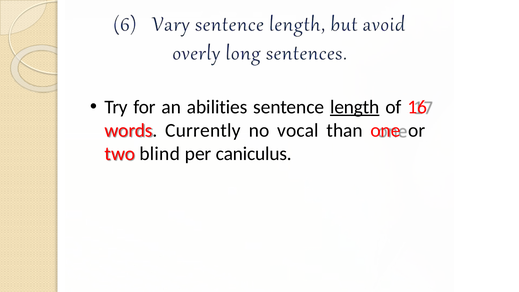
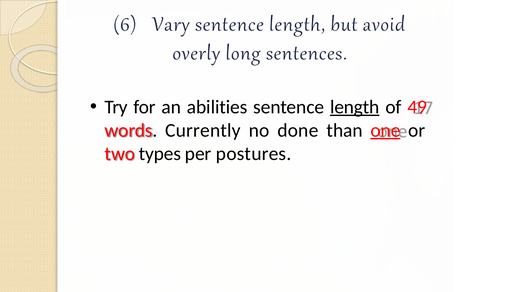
16: 16 -> 49
vocal: vocal -> done
one underline: none -> present
blind: blind -> types
caniculus: caniculus -> postures
